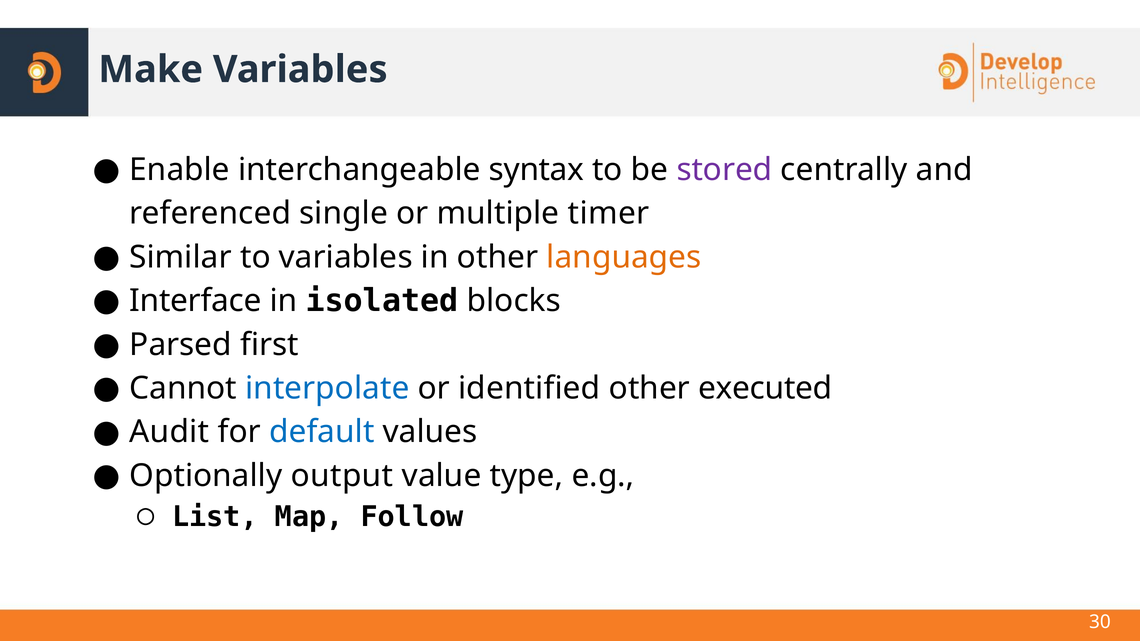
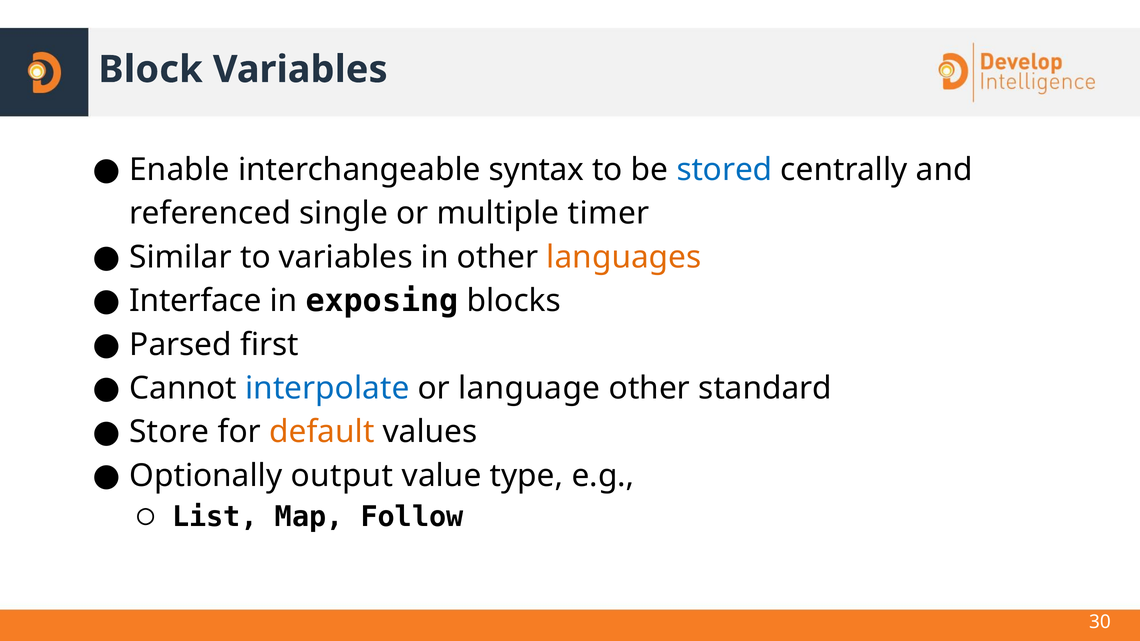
Make: Make -> Block
stored colour: purple -> blue
isolated: isolated -> exposing
identified: identified -> language
executed: executed -> standard
Audit: Audit -> Store
default colour: blue -> orange
